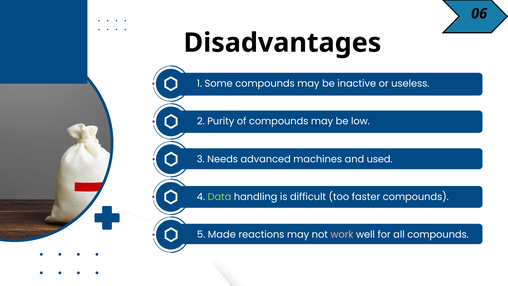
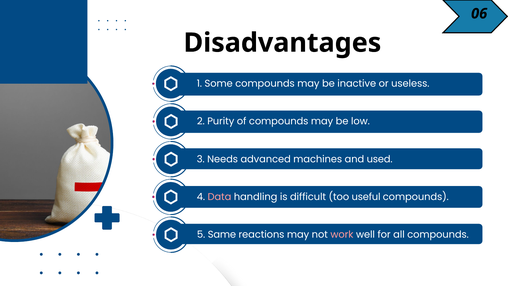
Data colour: light green -> pink
faster: faster -> useful
Made: Made -> Same
